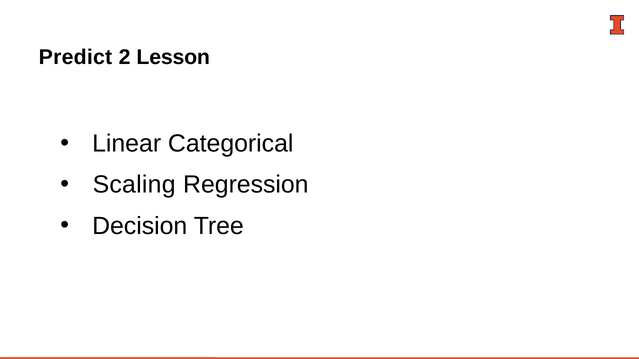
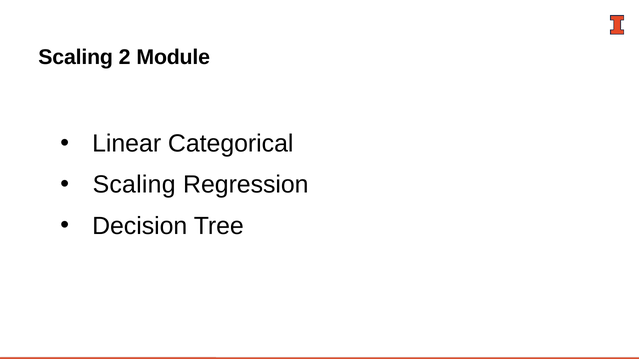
Predict at (75, 57): Predict -> Scaling
Lesson: Lesson -> Module
